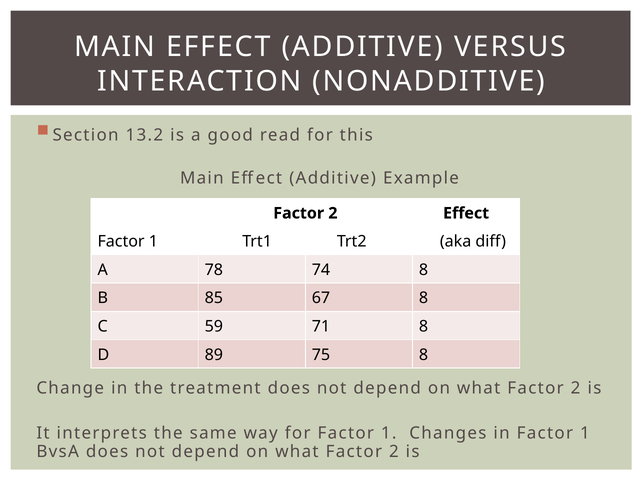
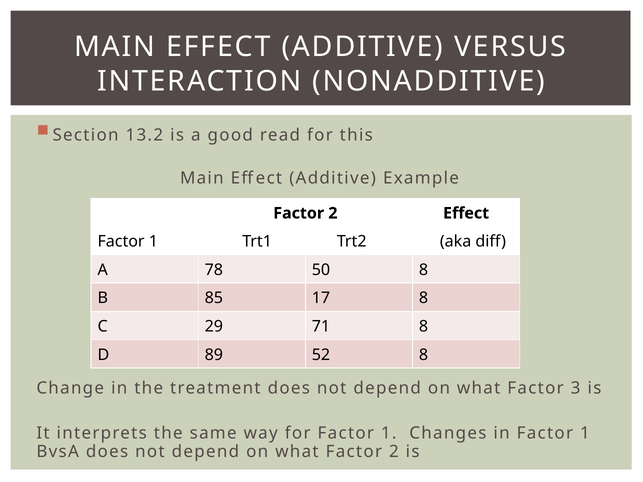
74: 74 -> 50
67: 67 -> 17
59: 59 -> 29
75: 75 -> 52
2 at (576, 388): 2 -> 3
